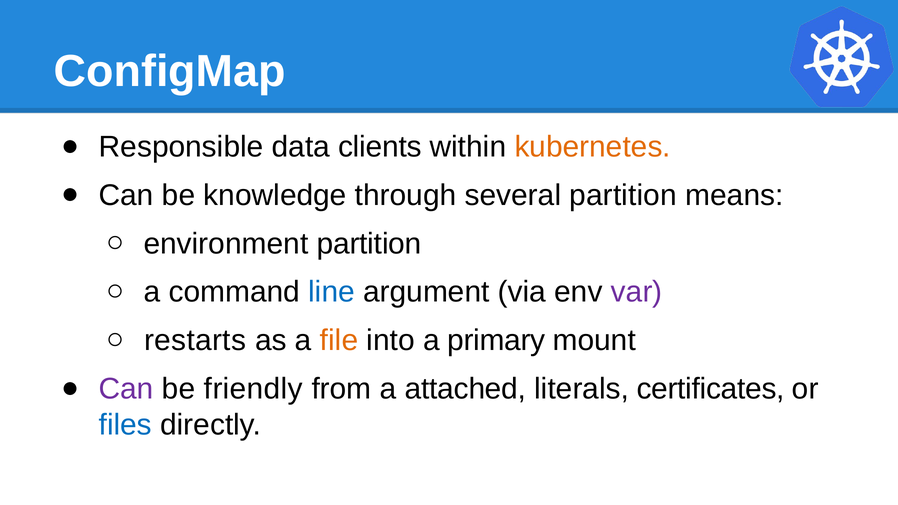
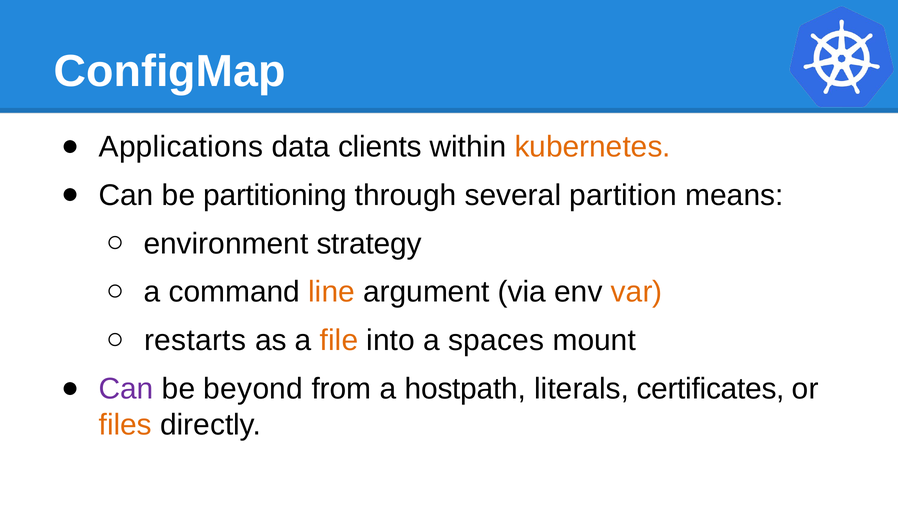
Responsible: Responsible -> Applications
knowledge: knowledge -> partitioning
environment partition: partition -> strategy
line colour: blue -> orange
var colour: purple -> orange
primary: primary -> spaces
friendly: friendly -> beyond
attached: attached -> hostpath
files colour: blue -> orange
